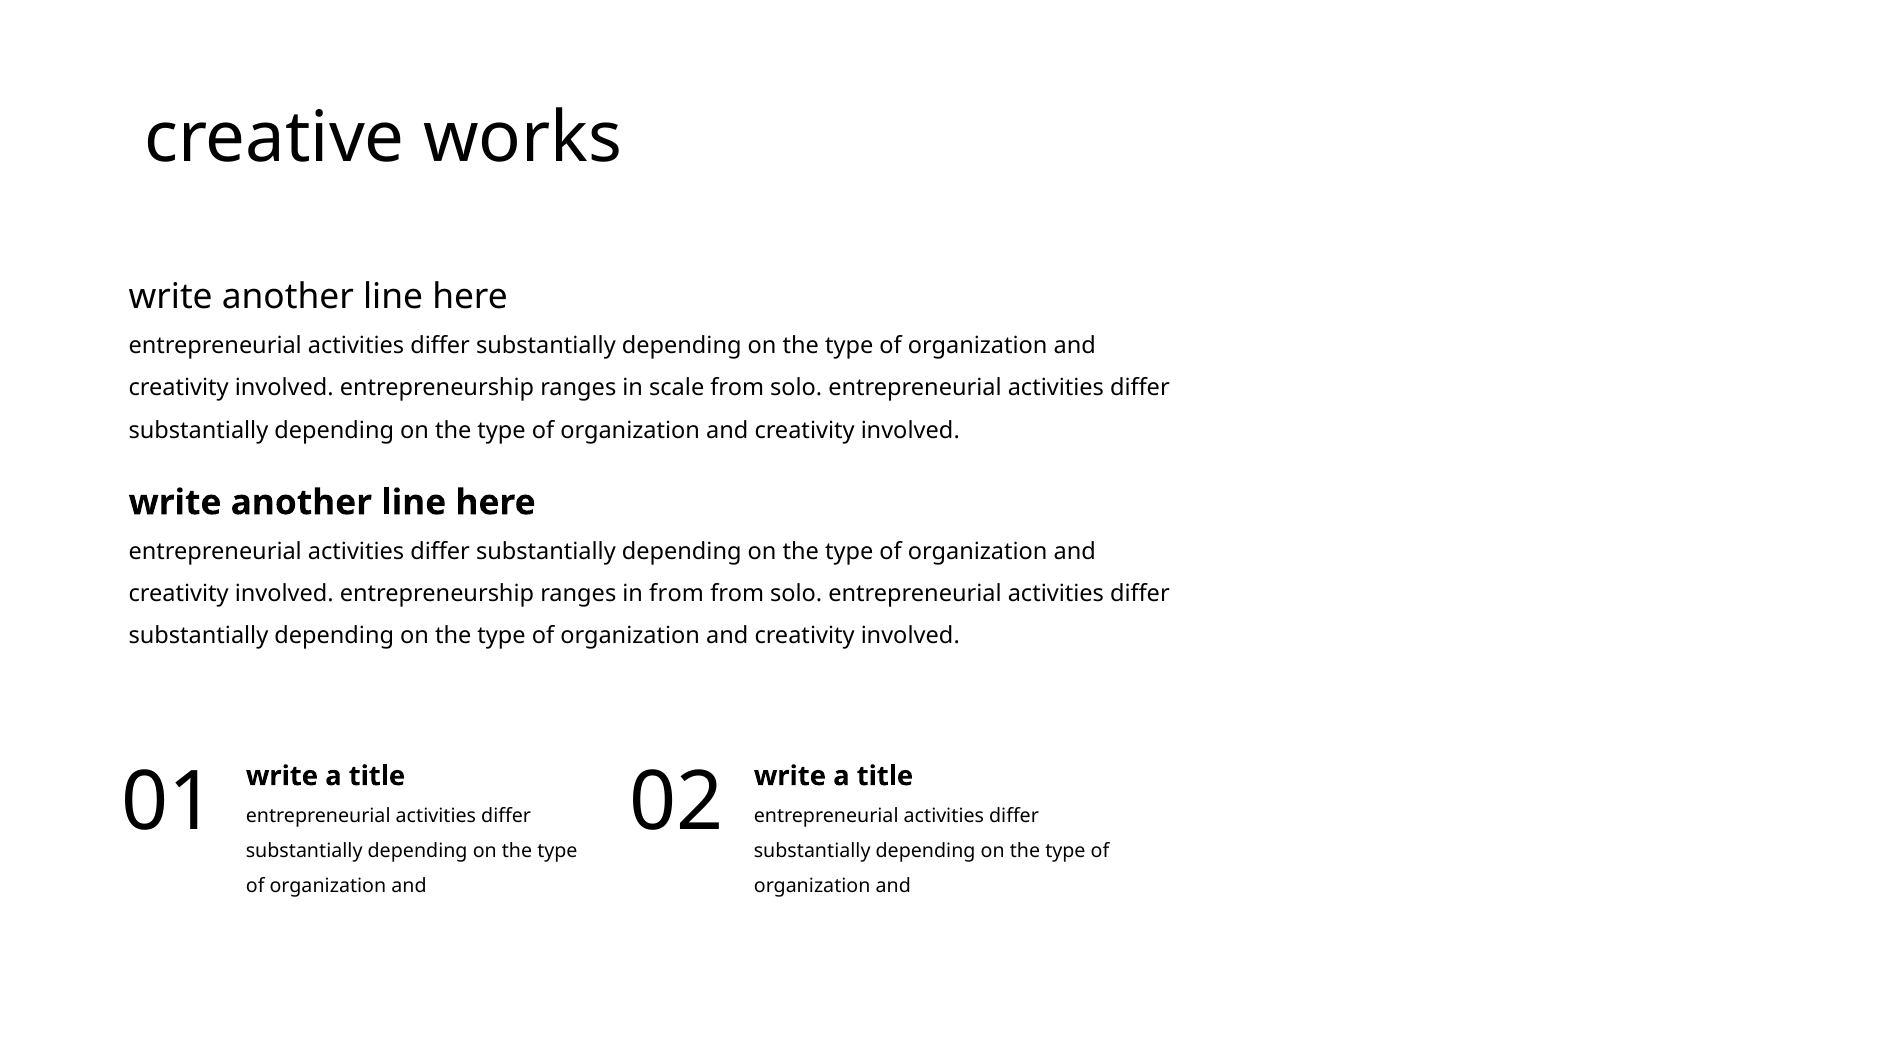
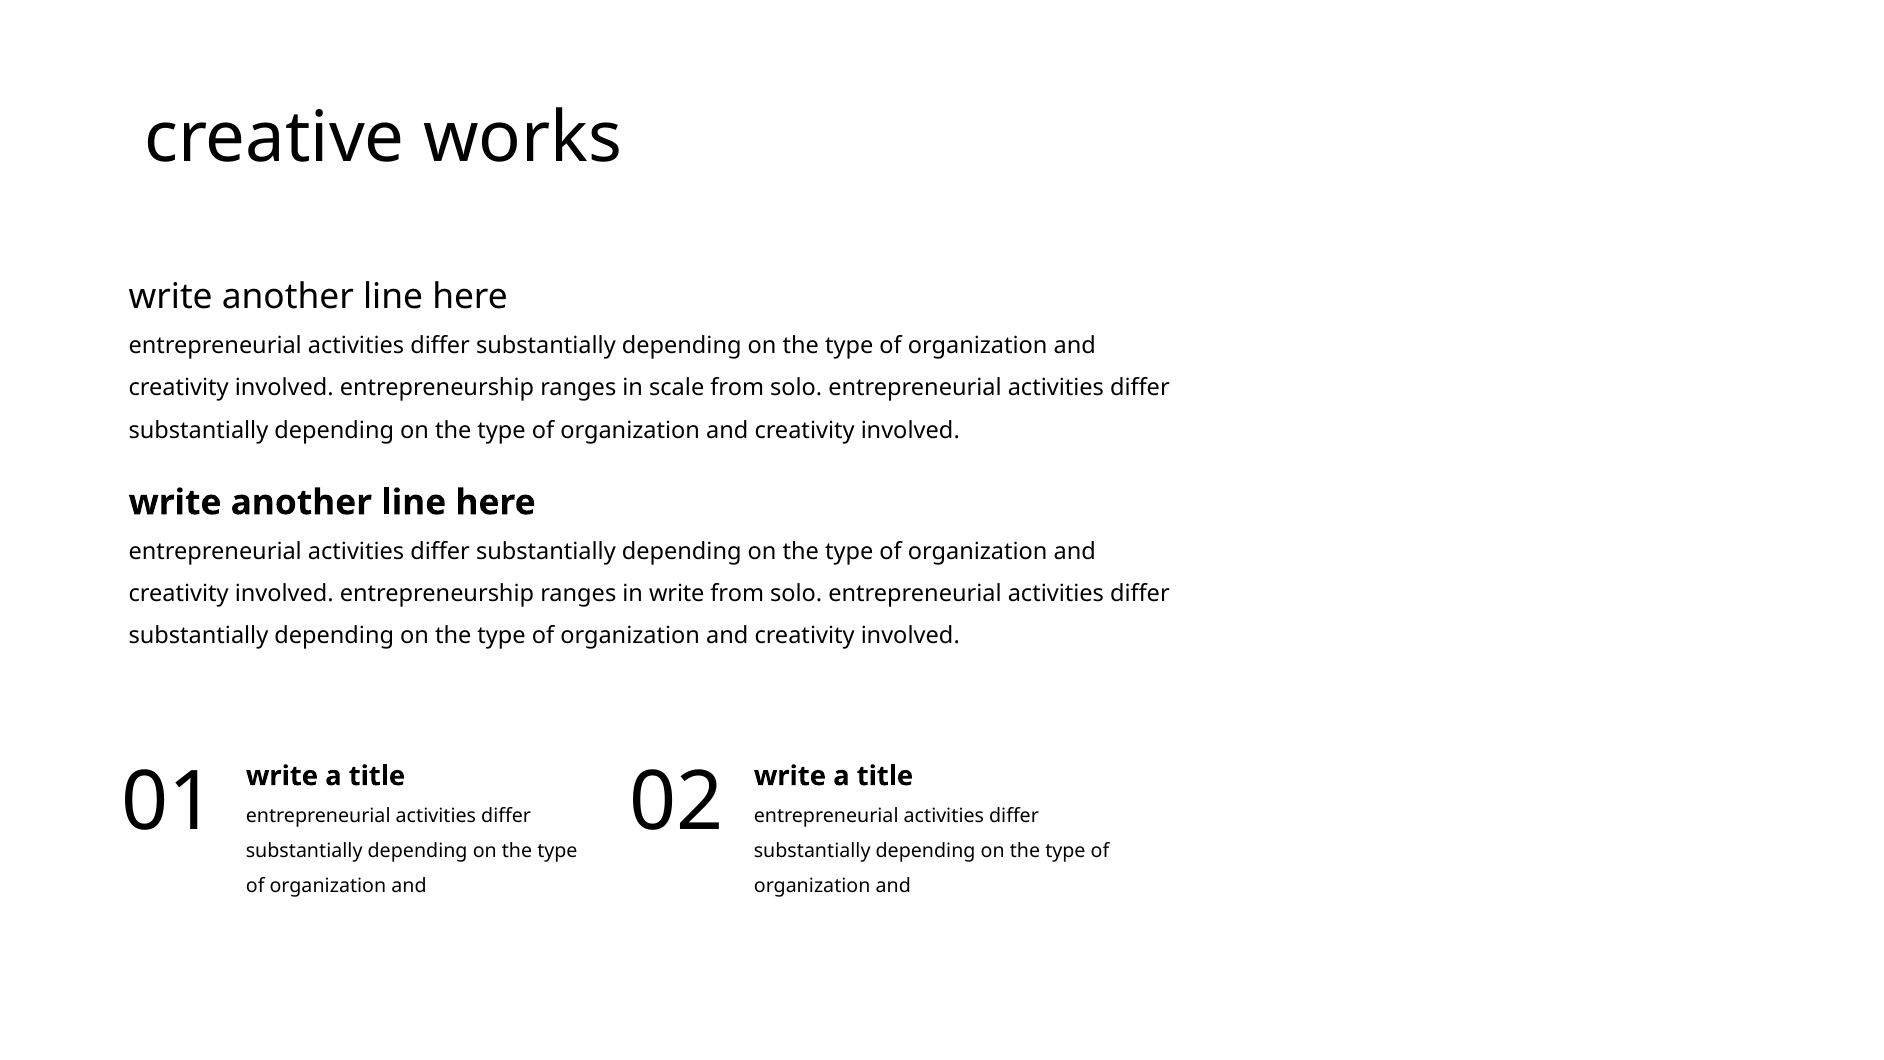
in from: from -> write
